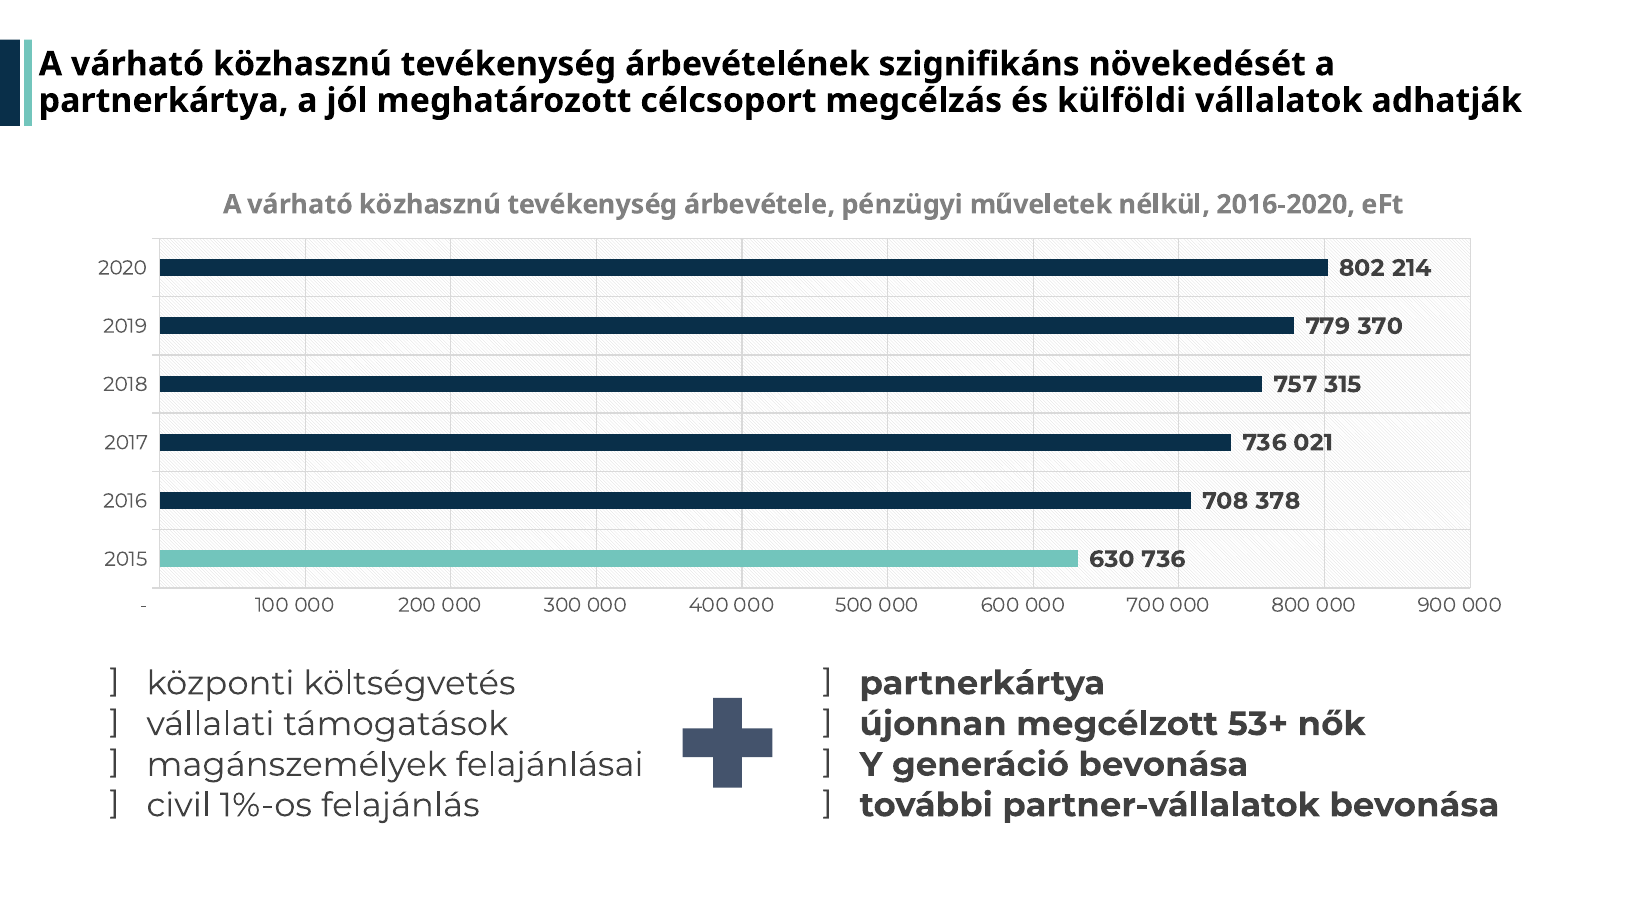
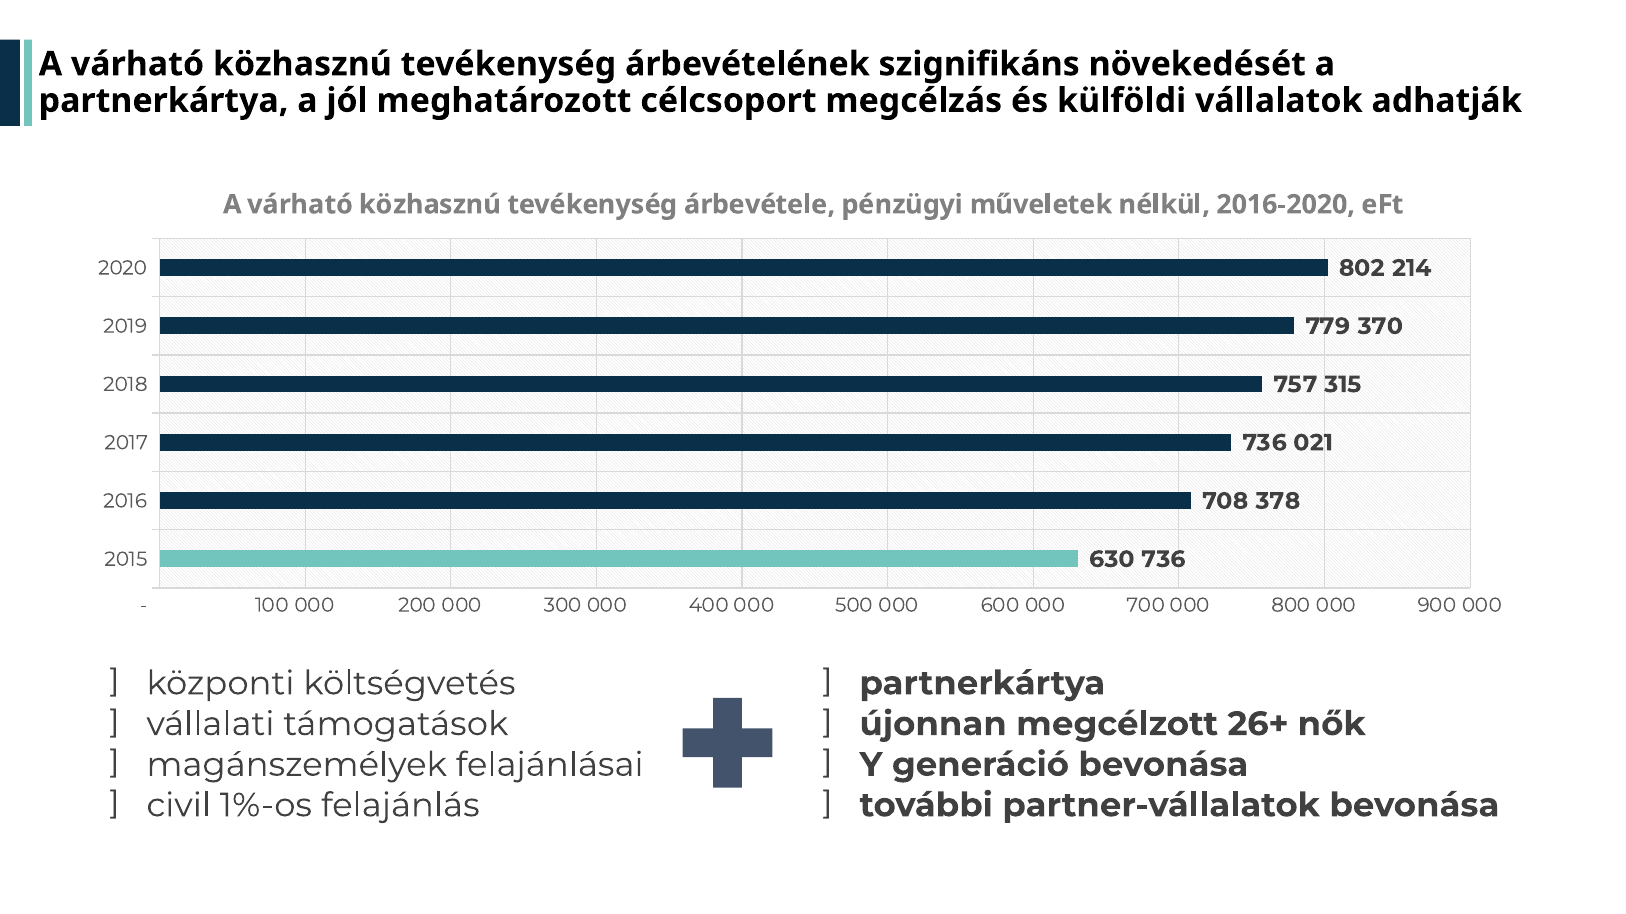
53+: 53+ -> 26+
